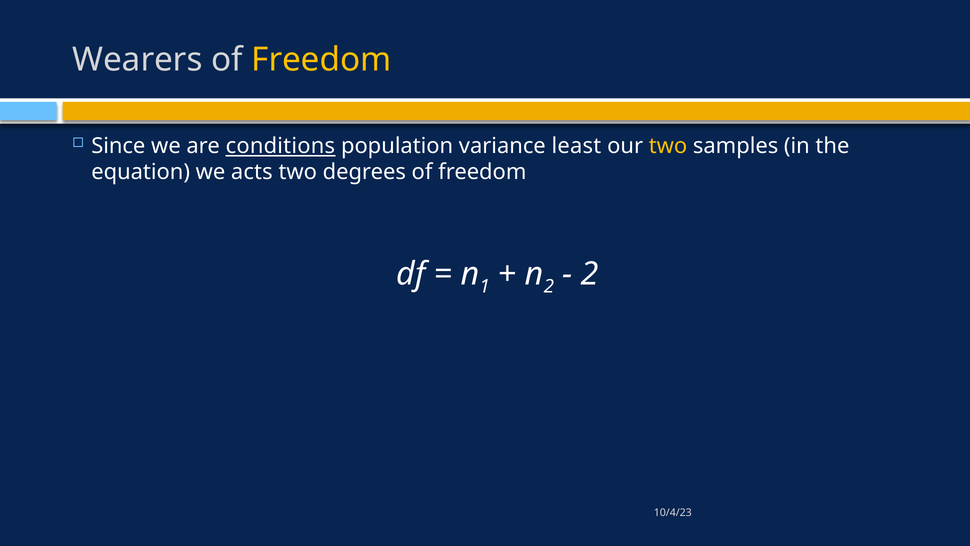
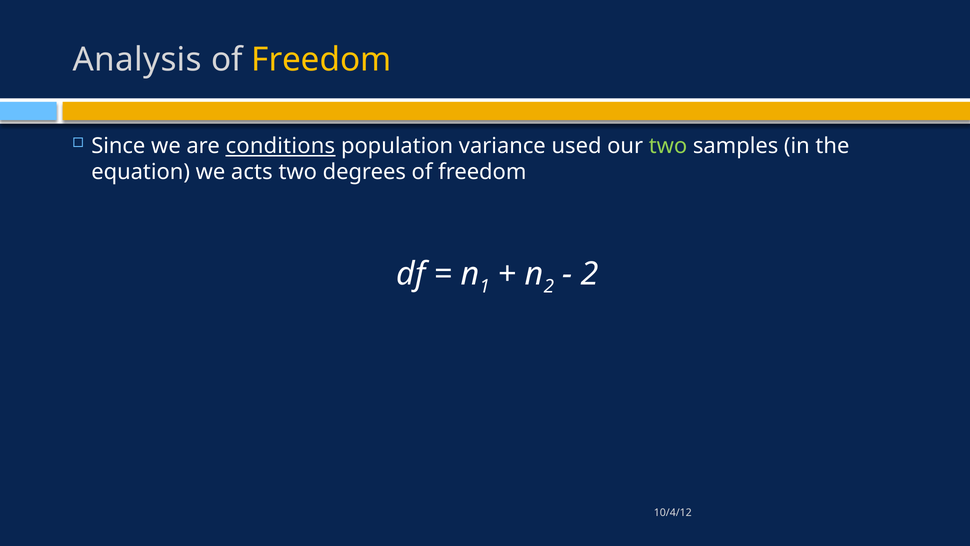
Wearers: Wearers -> Analysis
least: least -> used
two at (668, 146) colour: yellow -> light green
10/4/23: 10/4/23 -> 10/4/12
